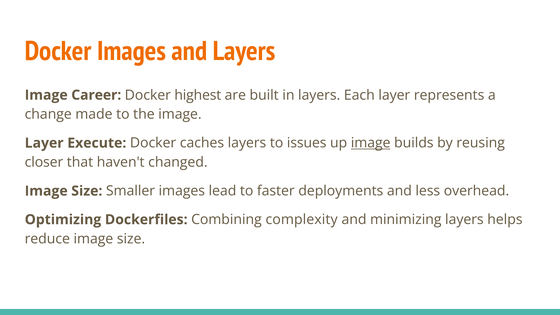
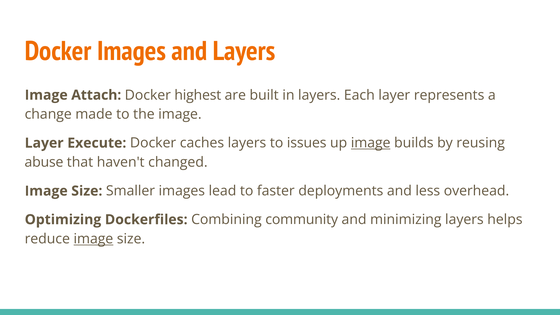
Career: Career -> Attach
closer: closer -> abuse
complexity: complexity -> community
image at (93, 239) underline: none -> present
